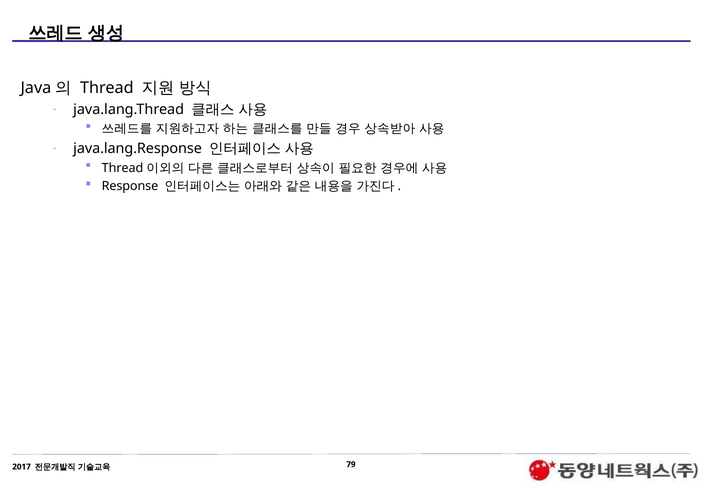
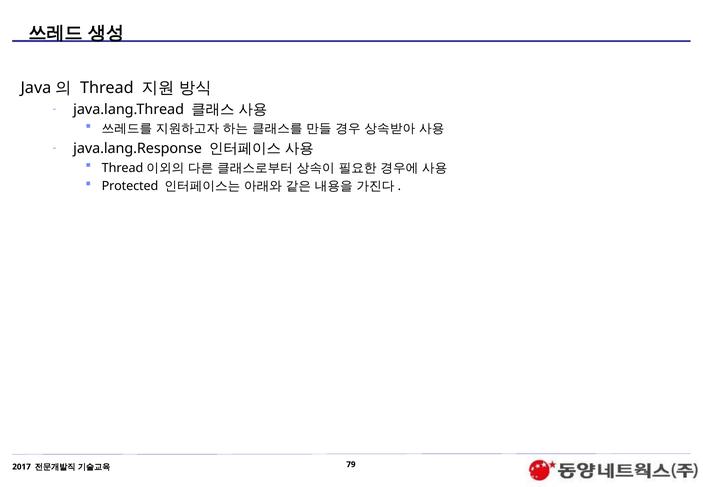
Response: Response -> Protected
